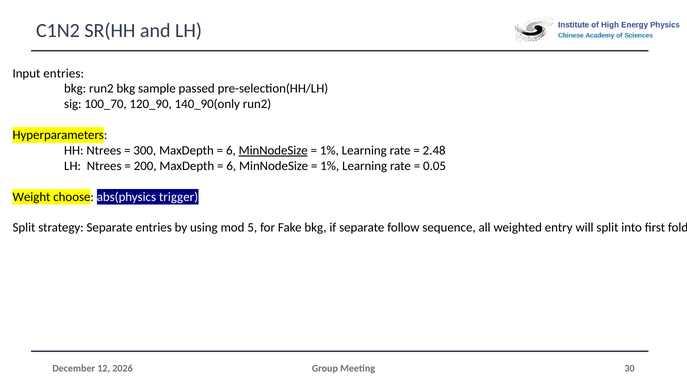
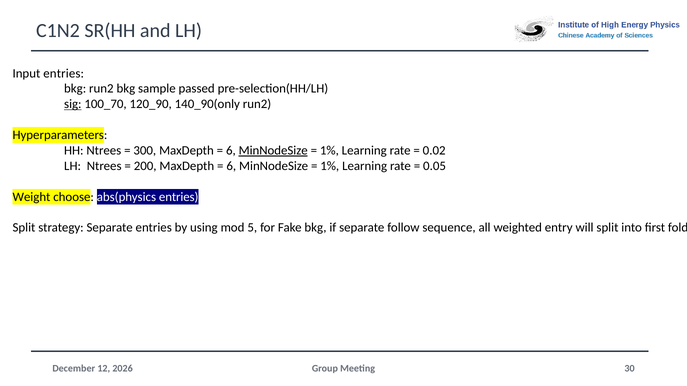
sig underline: none -> present
2.48: 2.48 -> 0.02
abs(physics trigger: trigger -> entries
